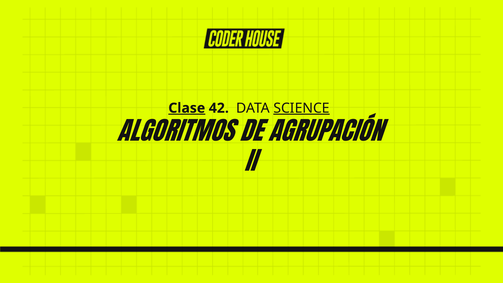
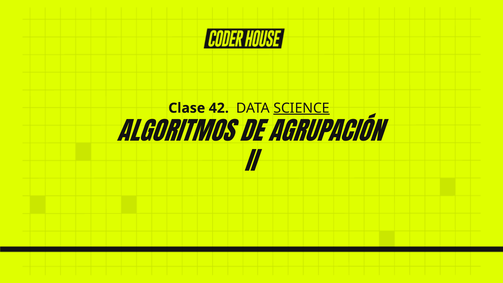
Clase underline: present -> none
